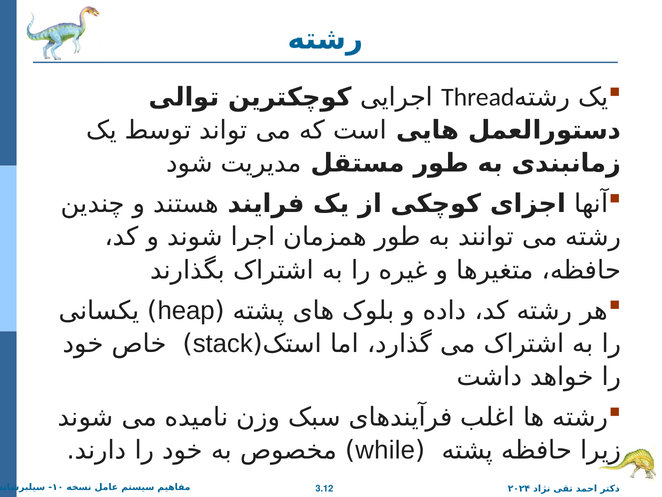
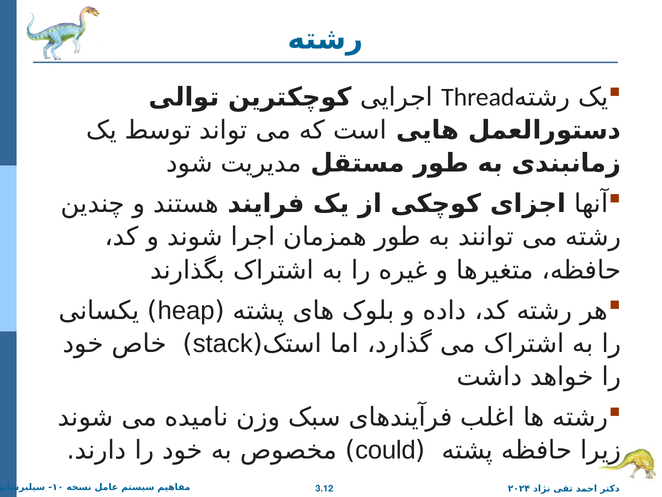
while: while -> could
